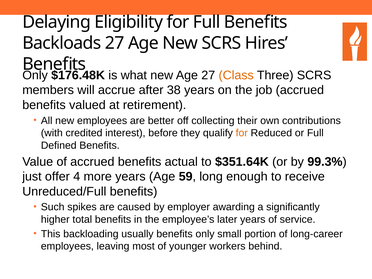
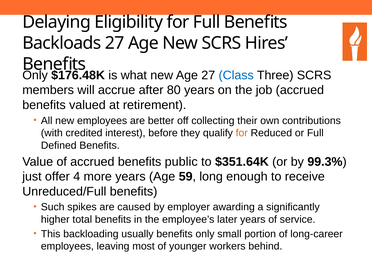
Class colour: orange -> blue
38: 38 -> 80
actual: actual -> public
